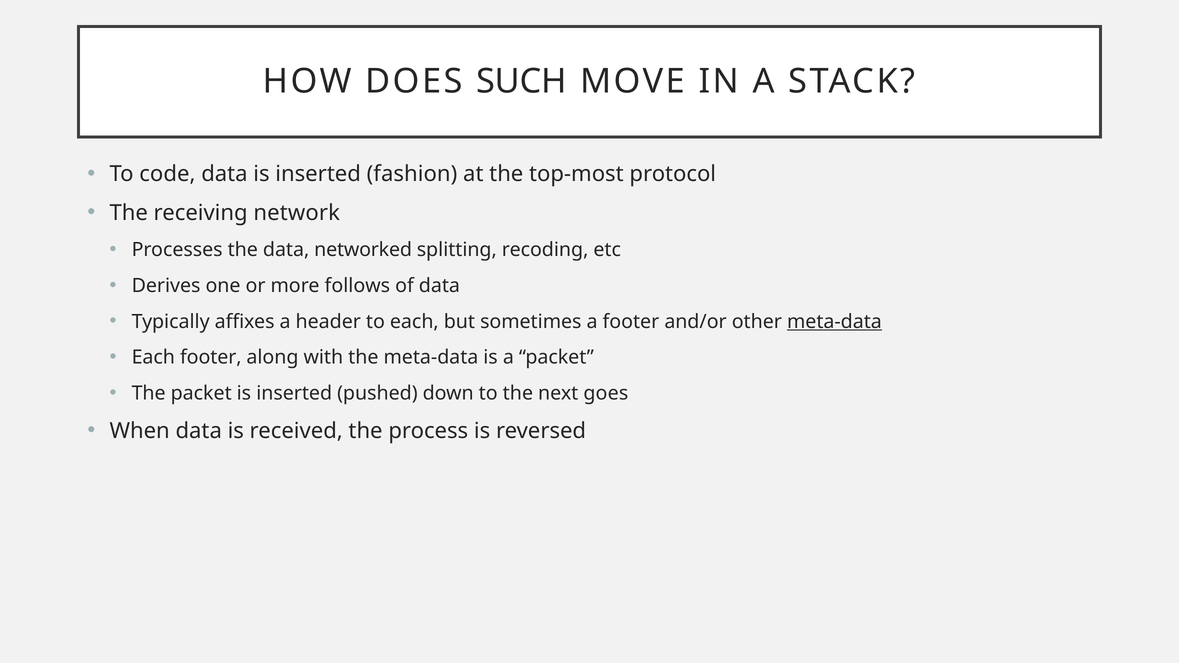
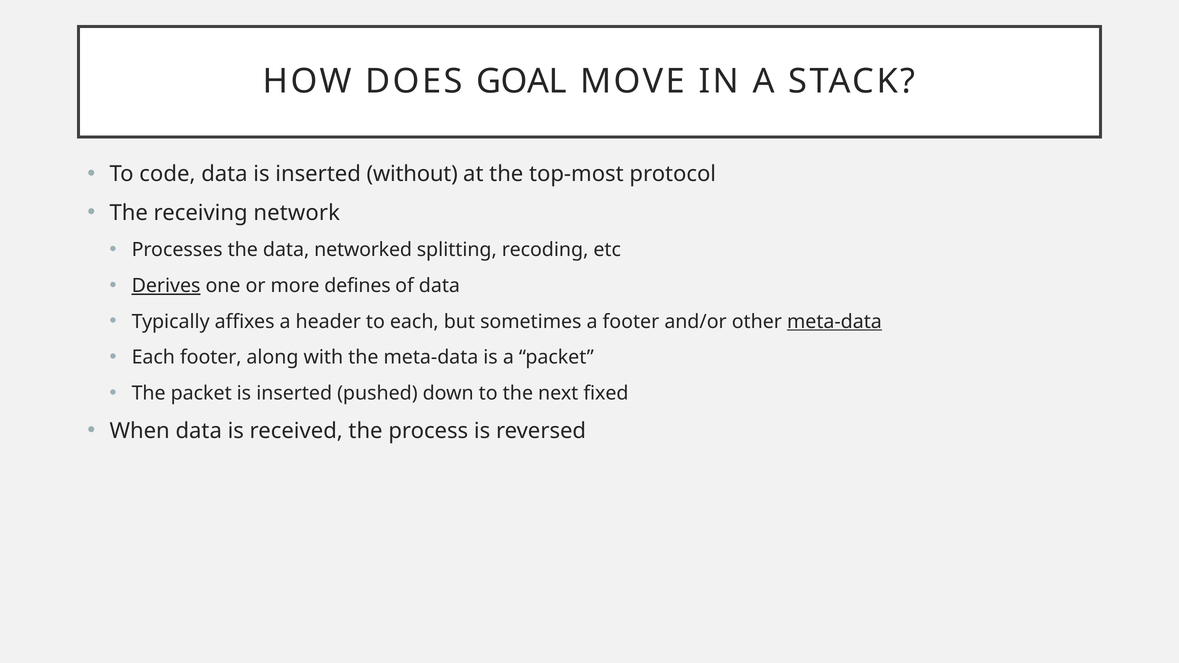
SUCH: SUCH -> GOAL
fashion: fashion -> without
Derives underline: none -> present
follows: follows -> defines
goes: goes -> fixed
